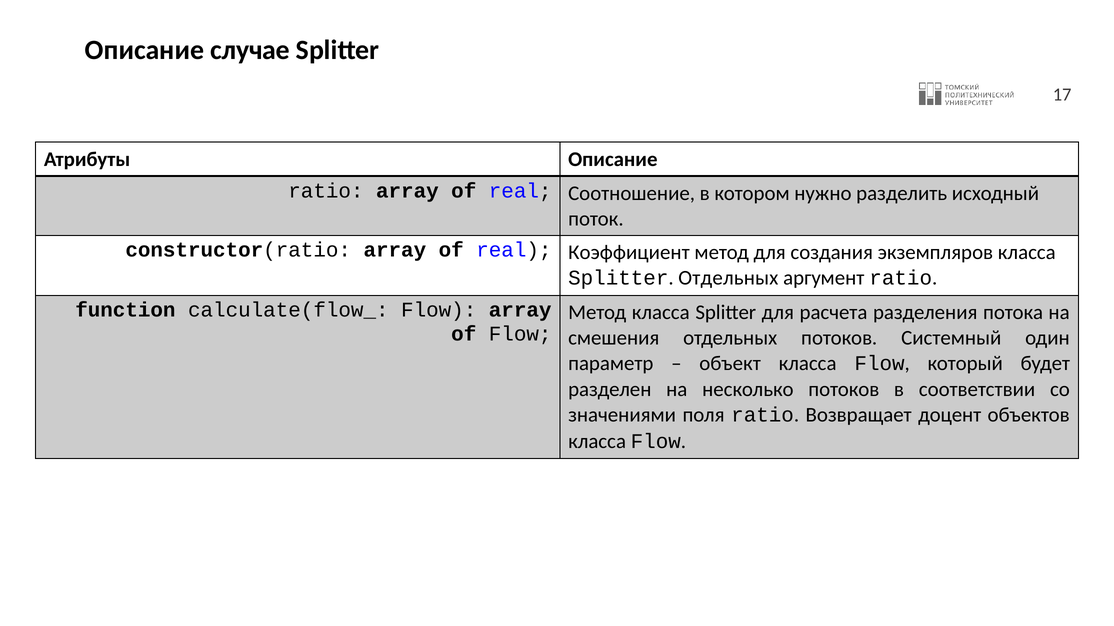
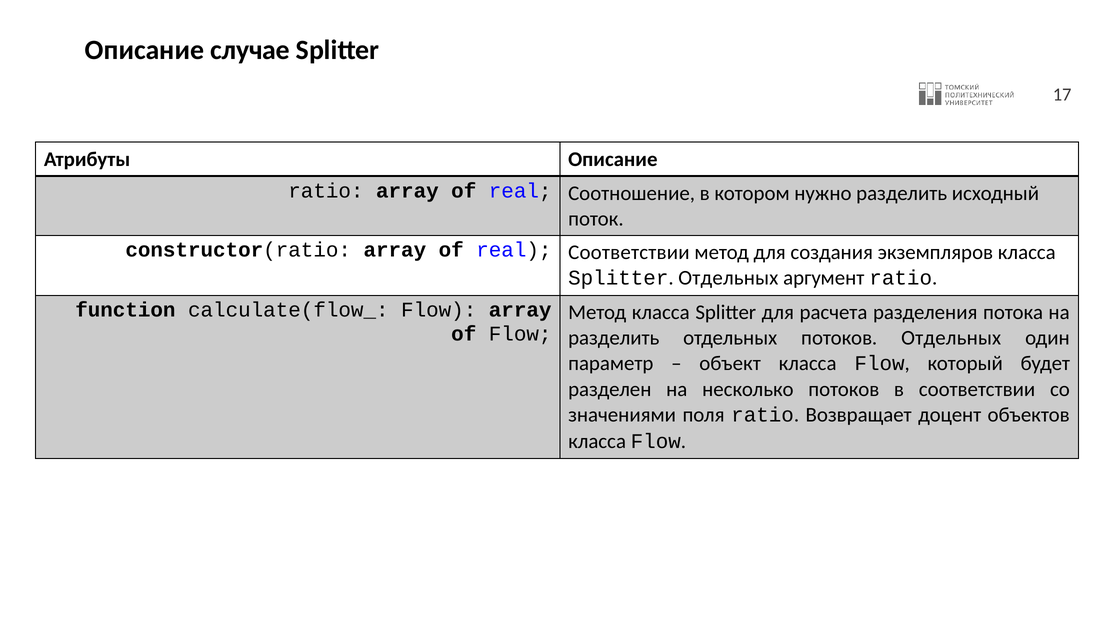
real Коэффициент: Коэффициент -> Соответствии
смешения at (614, 338): смешения -> разделить
потоков Системный: Системный -> Отдельных
